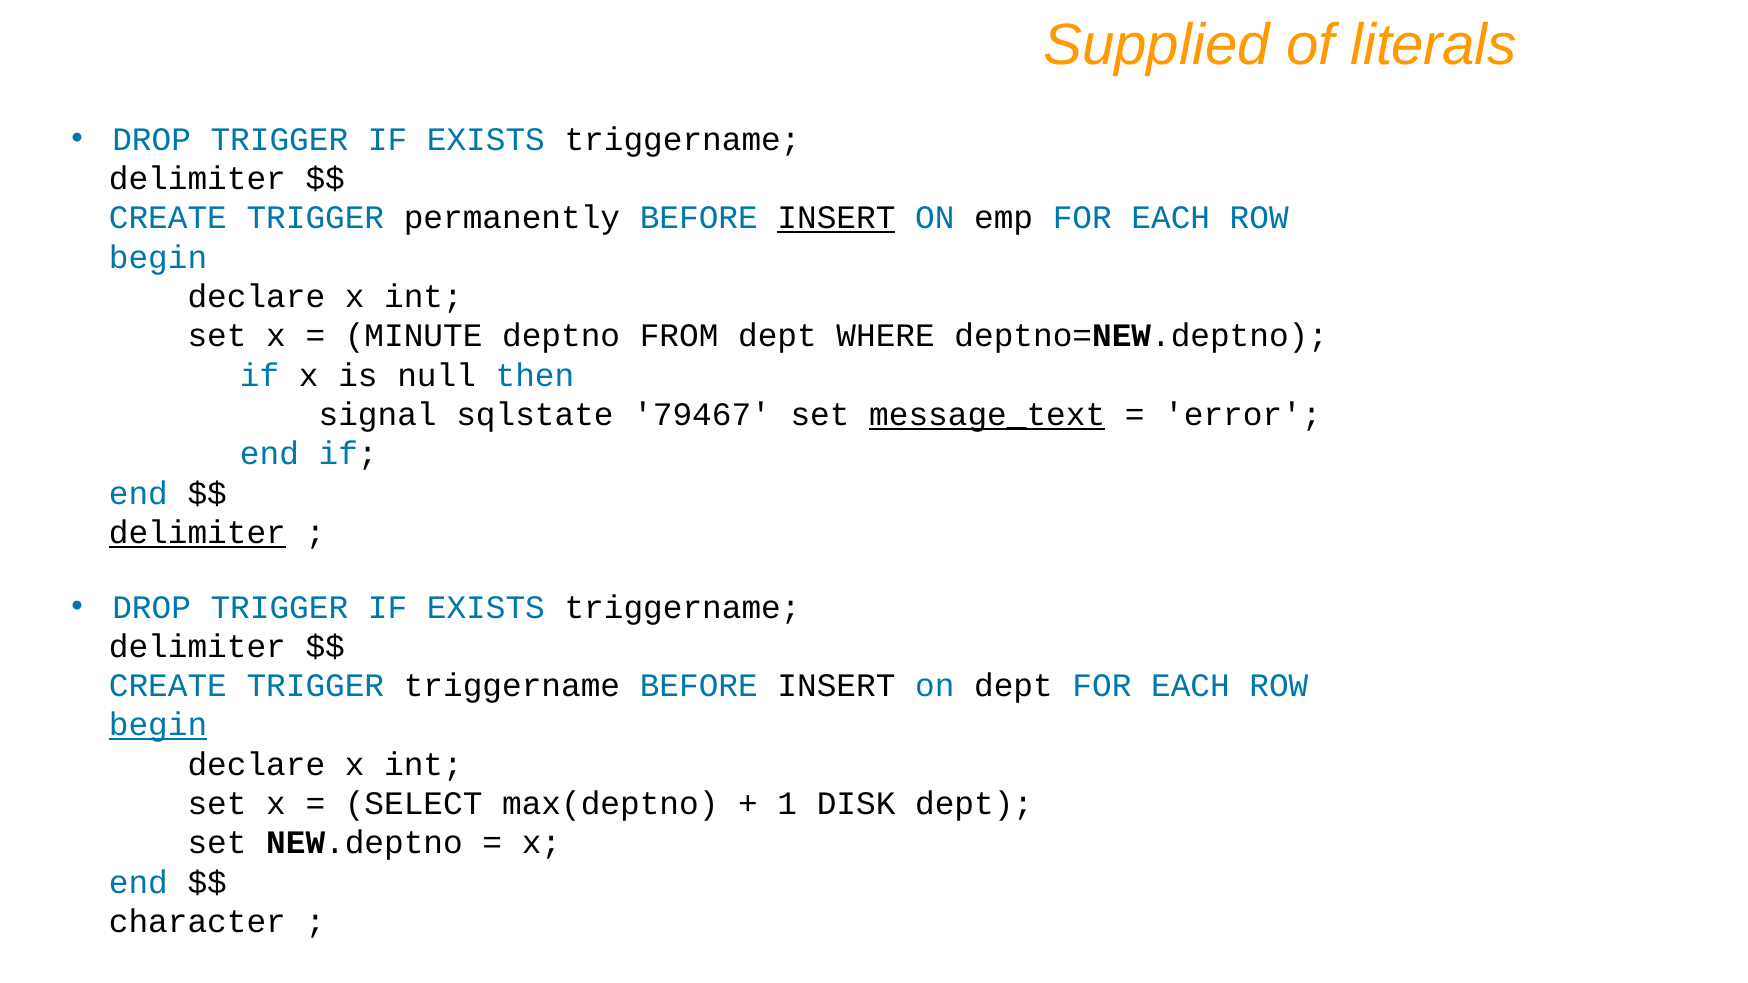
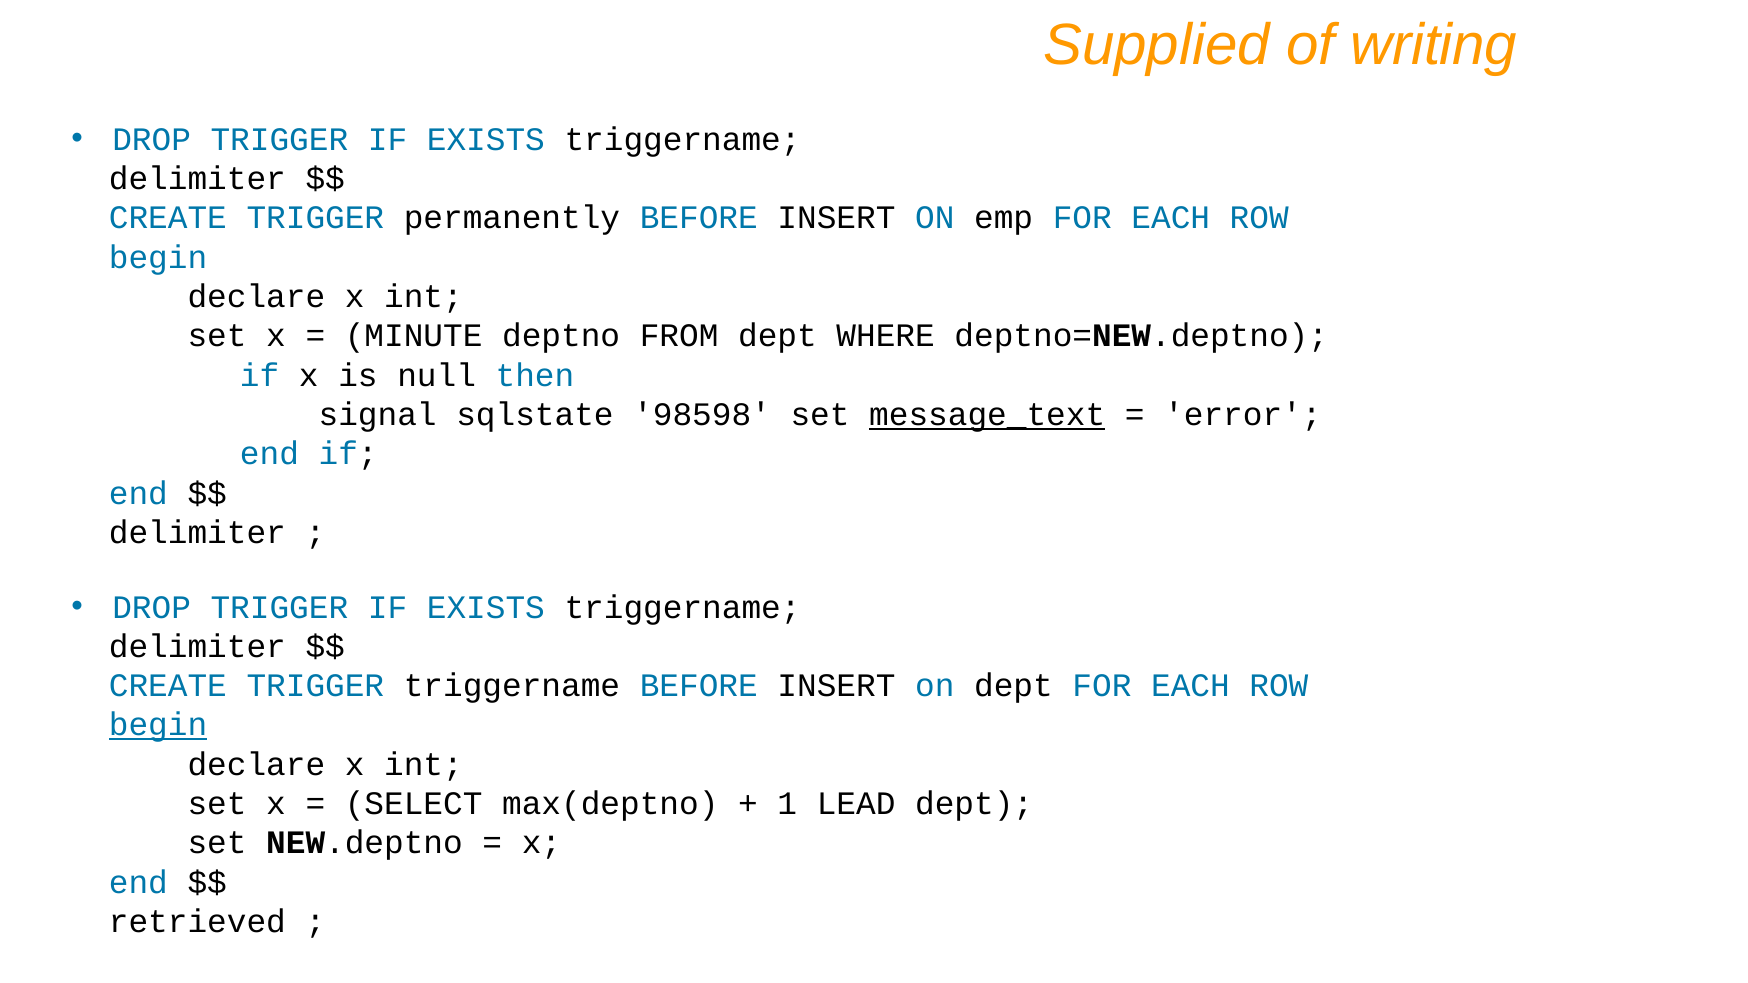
literals: literals -> writing
INSERT at (836, 218) underline: present -> none
79467: 79467 -> 98598
delimiter at (197, 533) underline: present -> none
DISK: DISK -> LEAD
character: character -> retrieved
